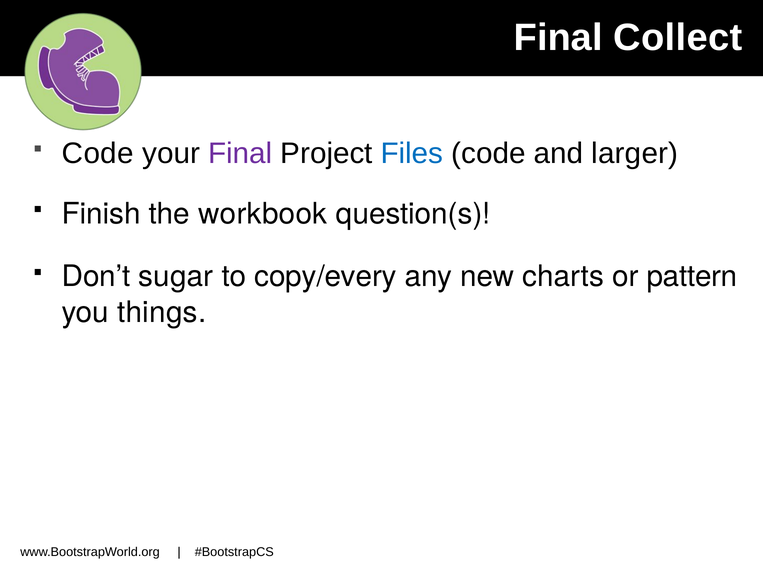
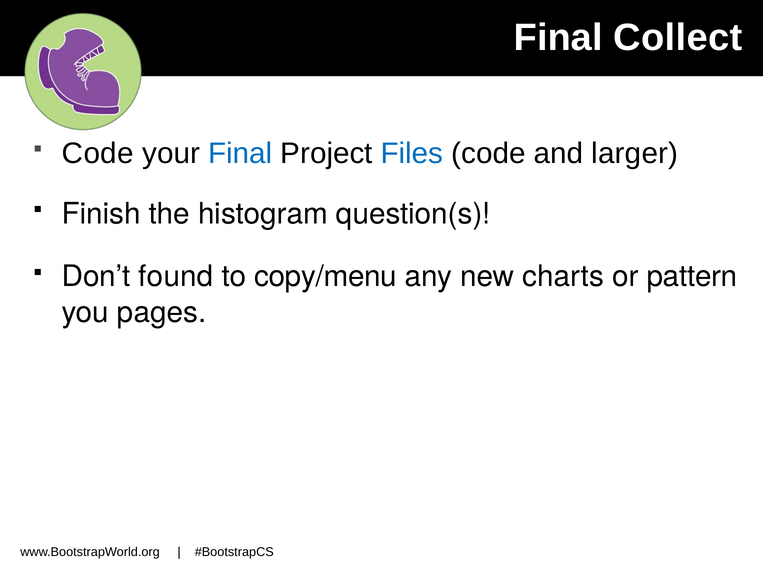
Final at (240, 153) colour: purple -> blue
workbook: workbook -> histogram
sugar: sugar -> found
copy/every: copy/every -> copy/menu
things: things -> pages
